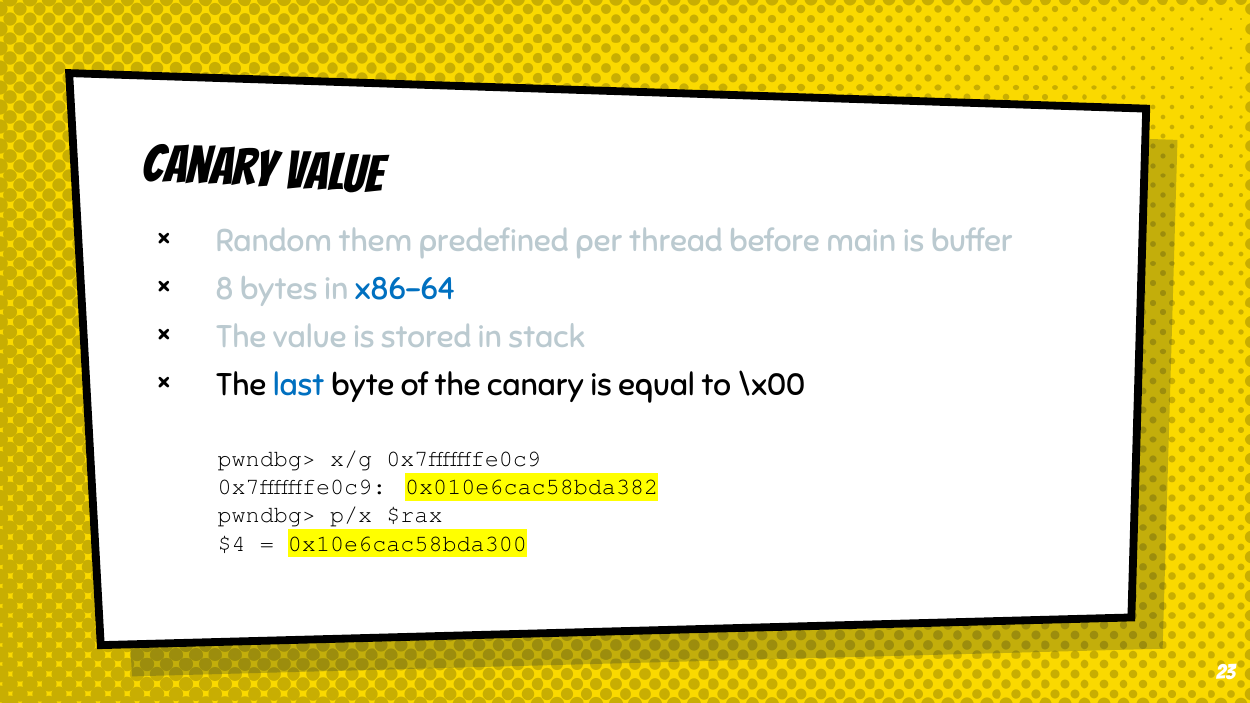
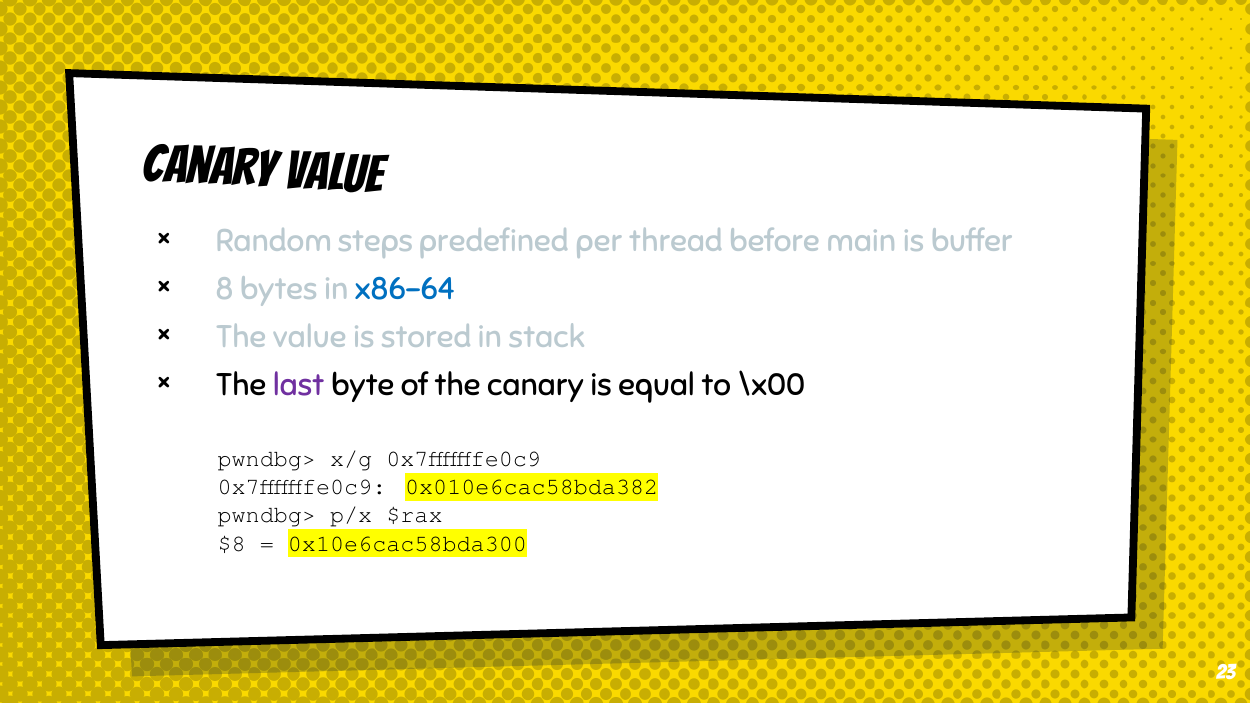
them: them -> steps
last colour: blue -> purple
$4: $4 -> $8
